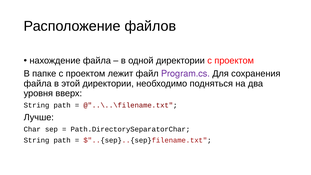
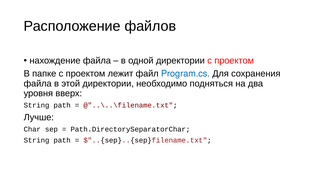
Program.cs colour: purple -> blue
